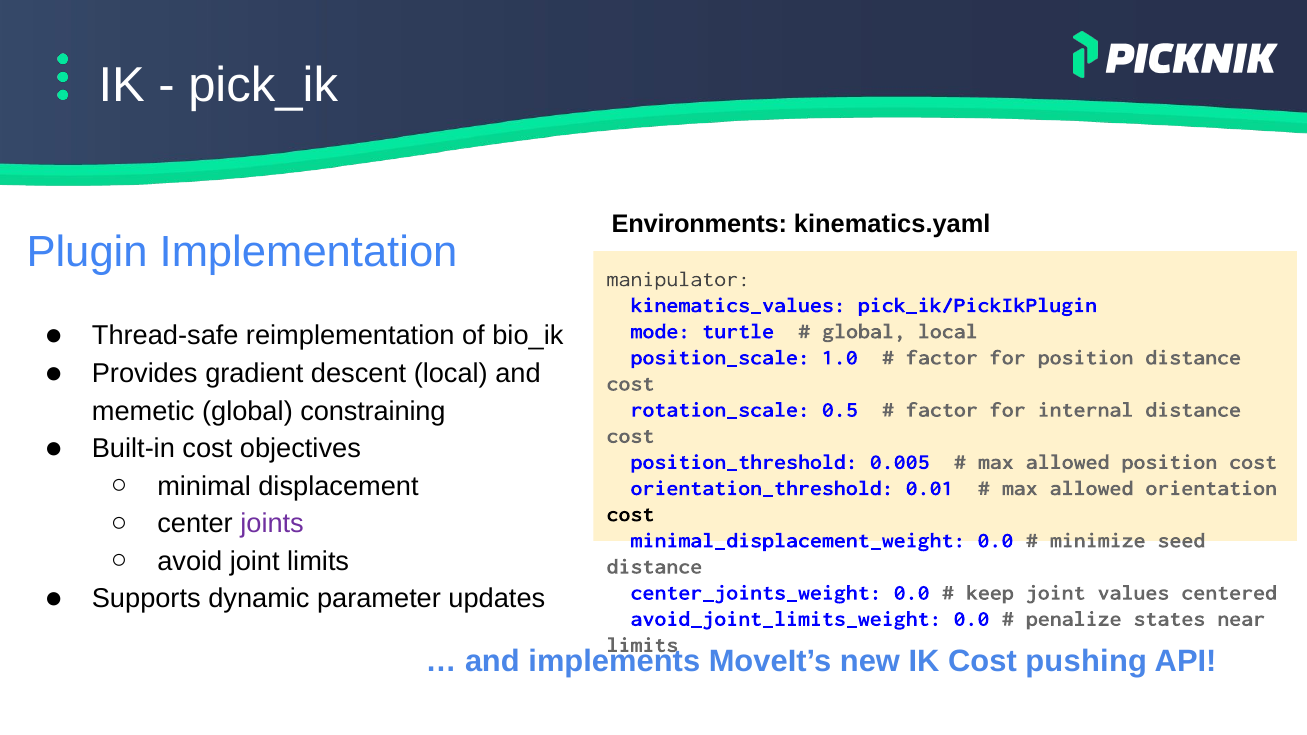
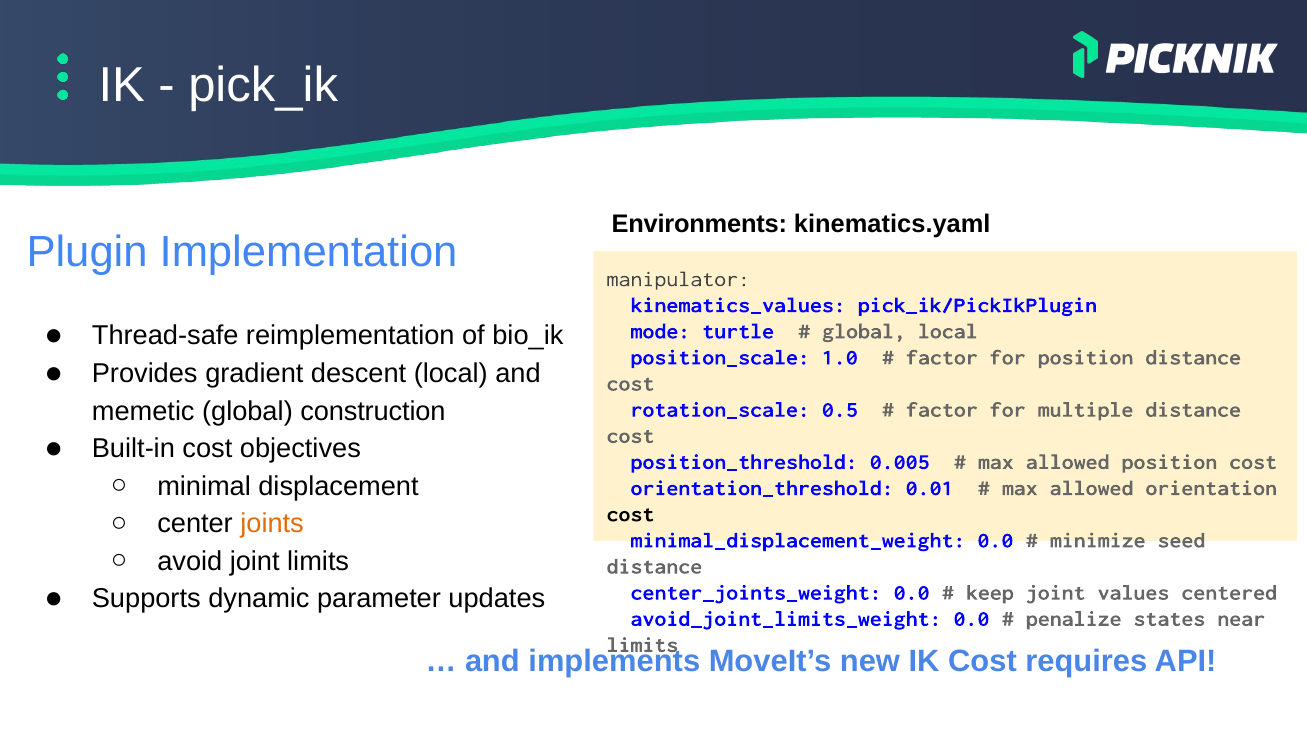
constraining: constraining -> construction
internal: internal -> multiple
joints colour: purple -> orange
pushing: pushing -> requires
